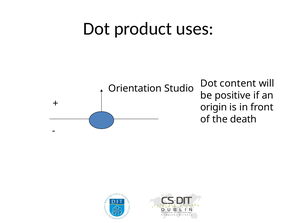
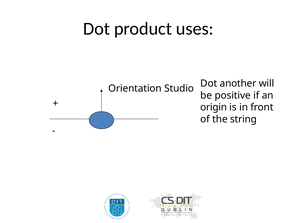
content: content -> another
death: death -> string
